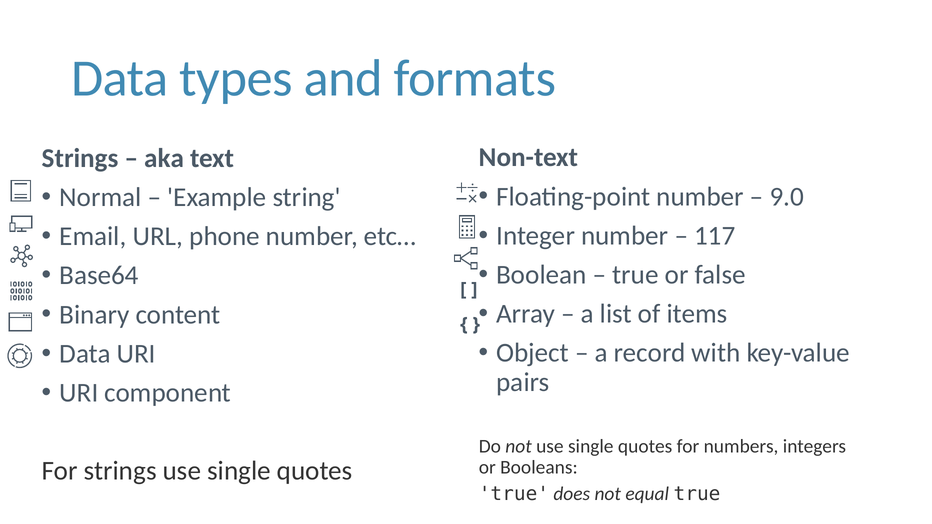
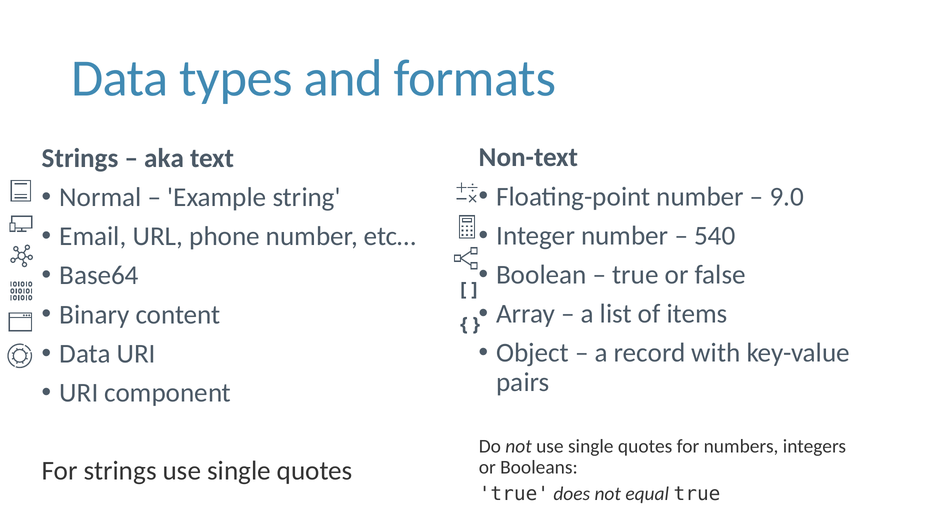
117: 117 -> 540
